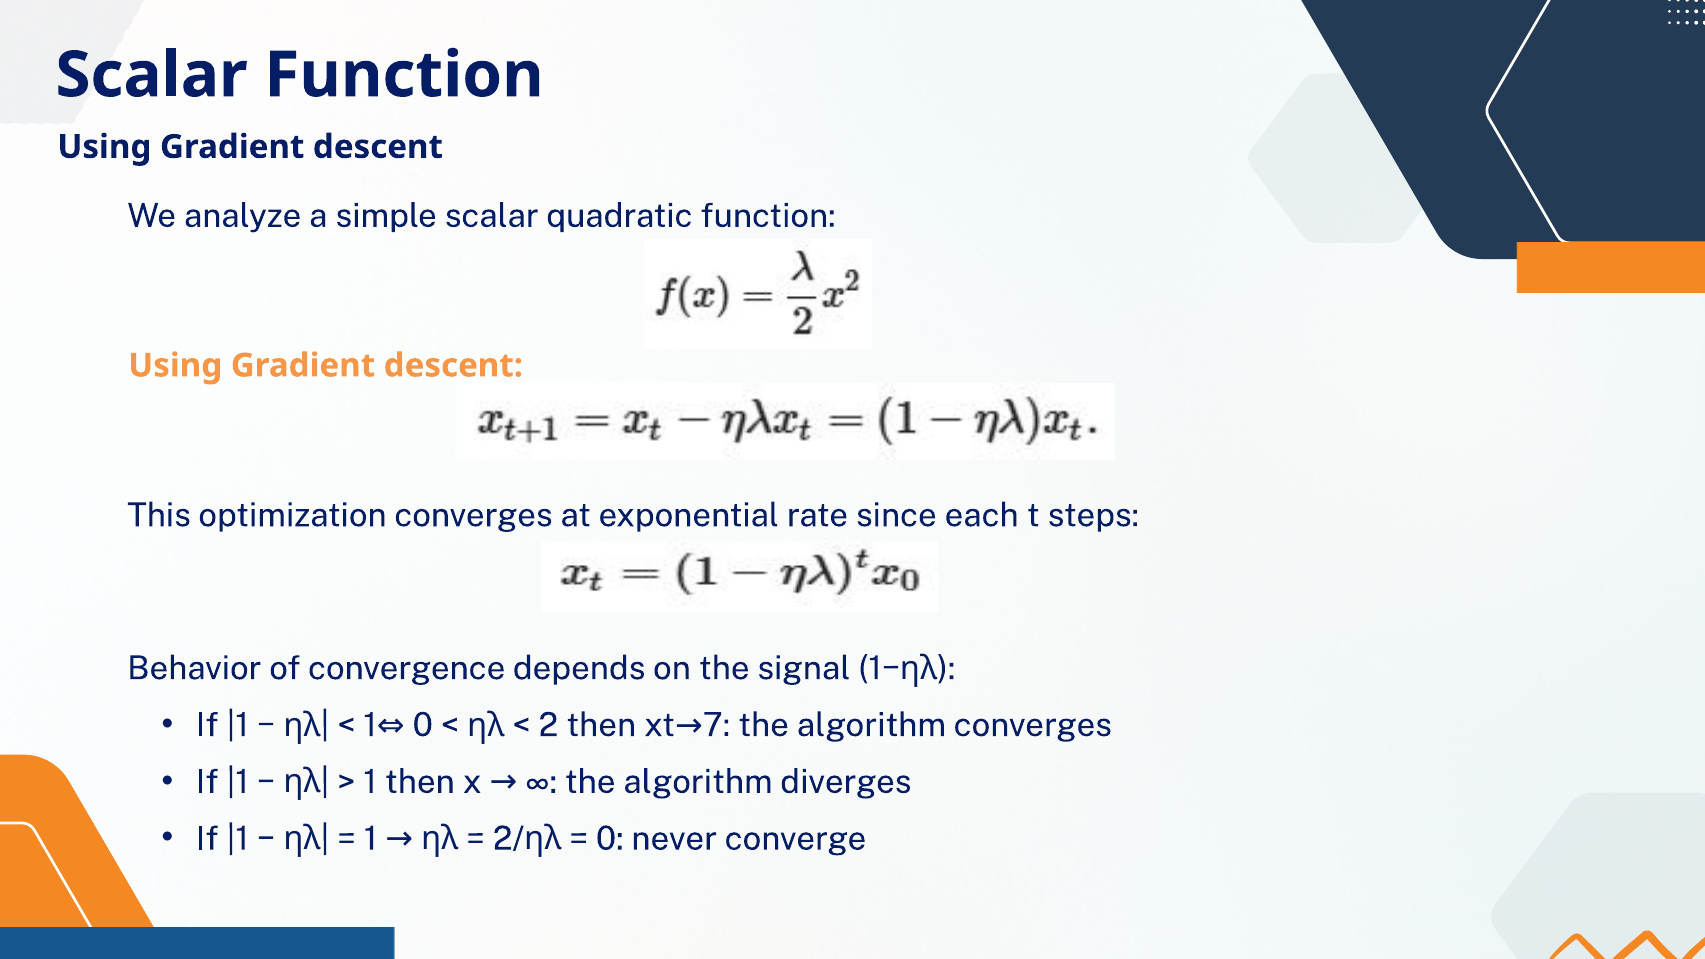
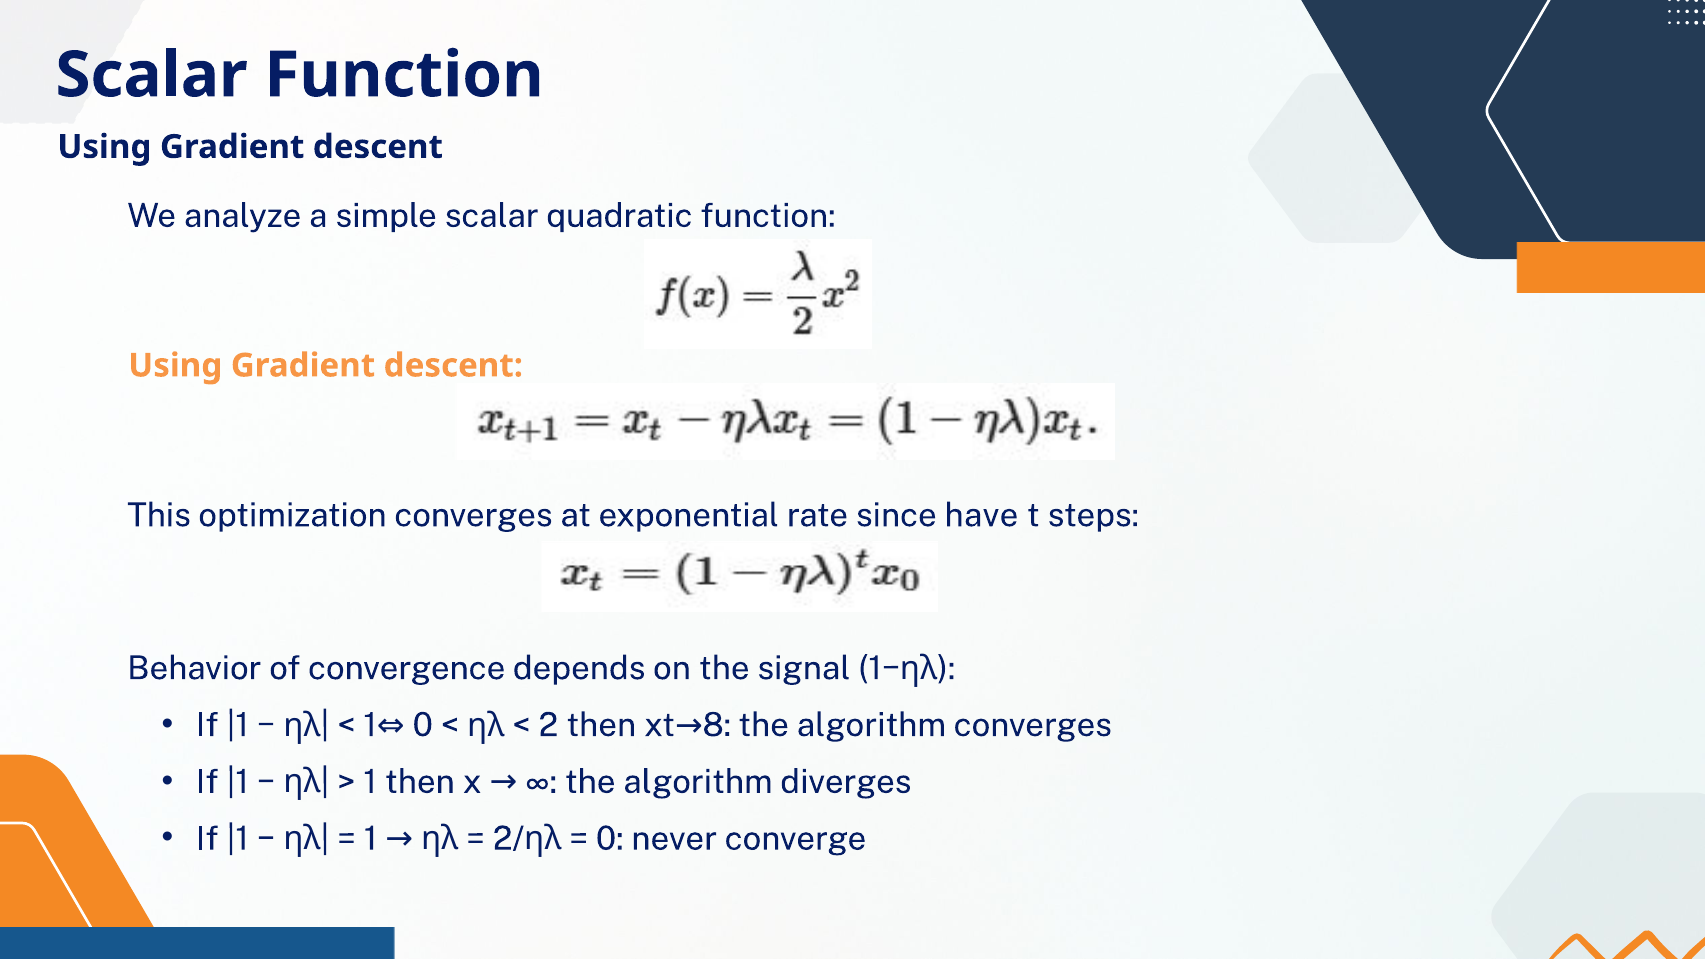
each: each -> have
7: 7 -> 8
